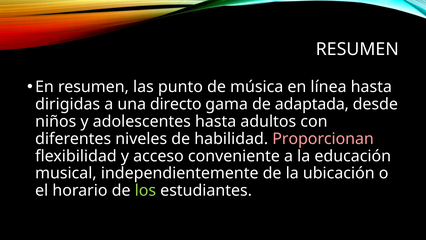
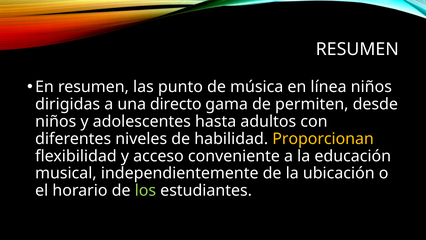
línea hasta: hasta -> niños
adaptada: adaptada -> permiten
Proporcionan colour: pink -> yellow
